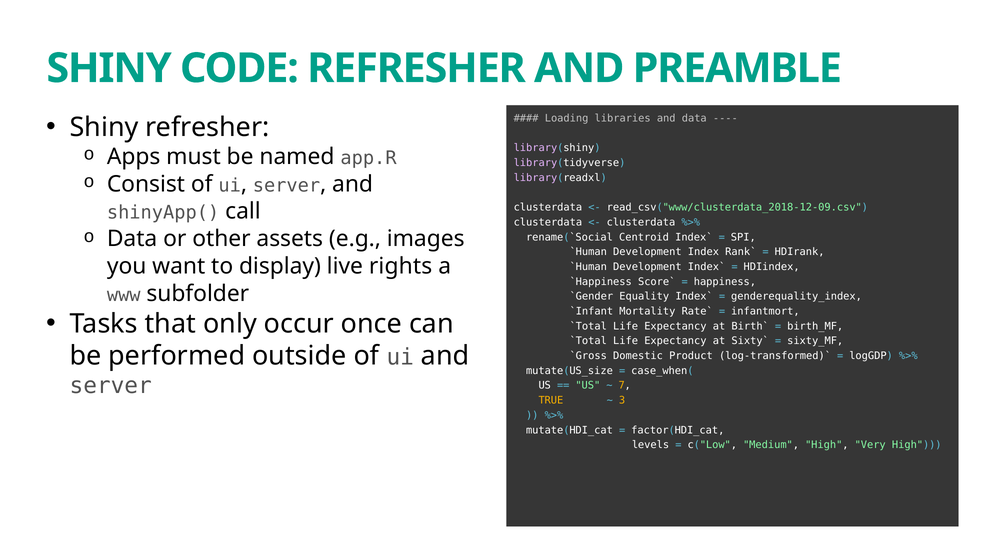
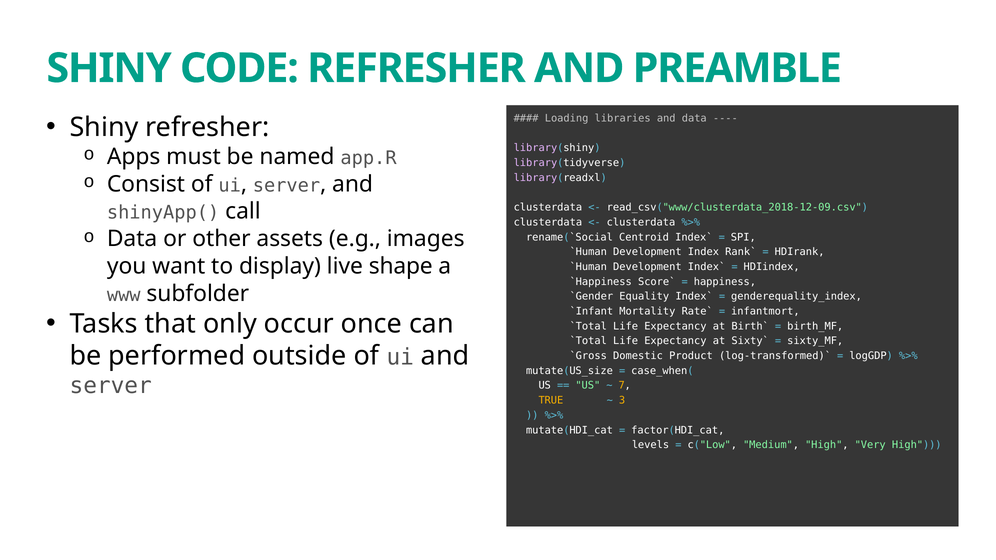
rights: rights -> shape
